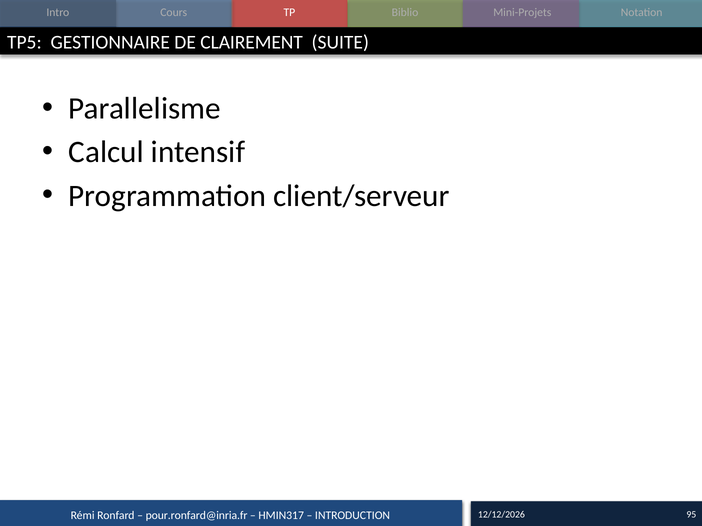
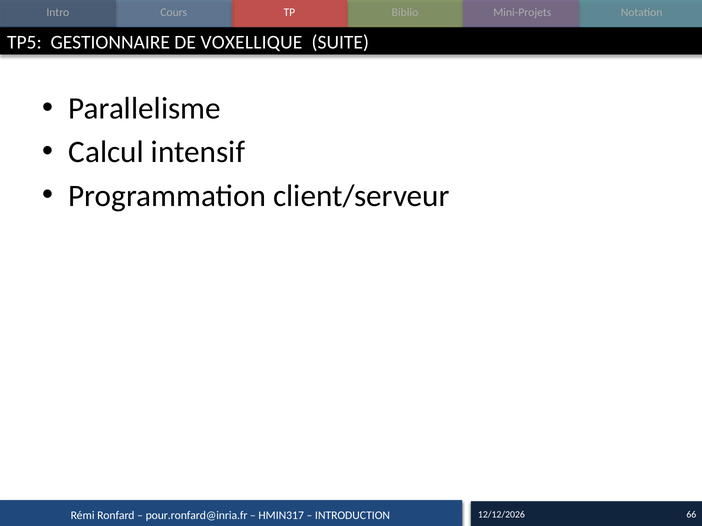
CLAIREMENT: CLAIREMENT -> VOXELLIQUE
95: 95 -> 66
